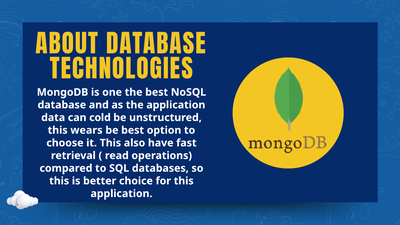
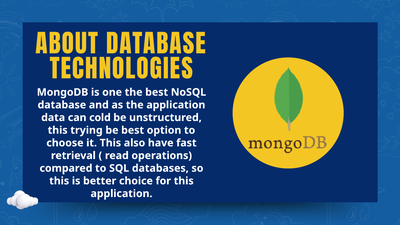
wears: wears -> trying
